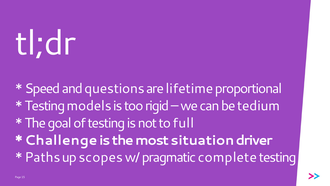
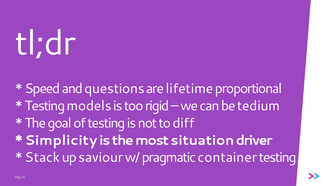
full: full -> diff
Challenge: Challenge -> Simplicity
Paths: Paths -> Stack
scopes: scopes -> saviour
complete: complete -> container
